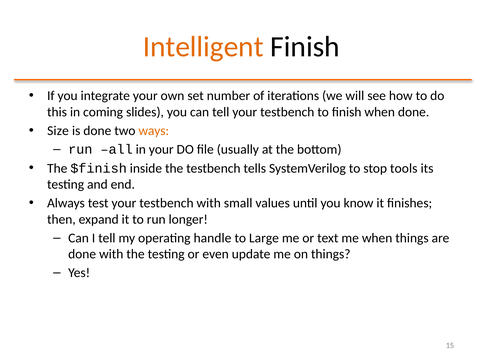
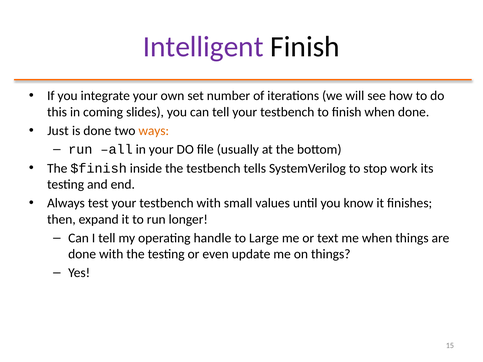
Intelligent colour: orange -> purple
Size: Size -> Just
tools: tools -> work
